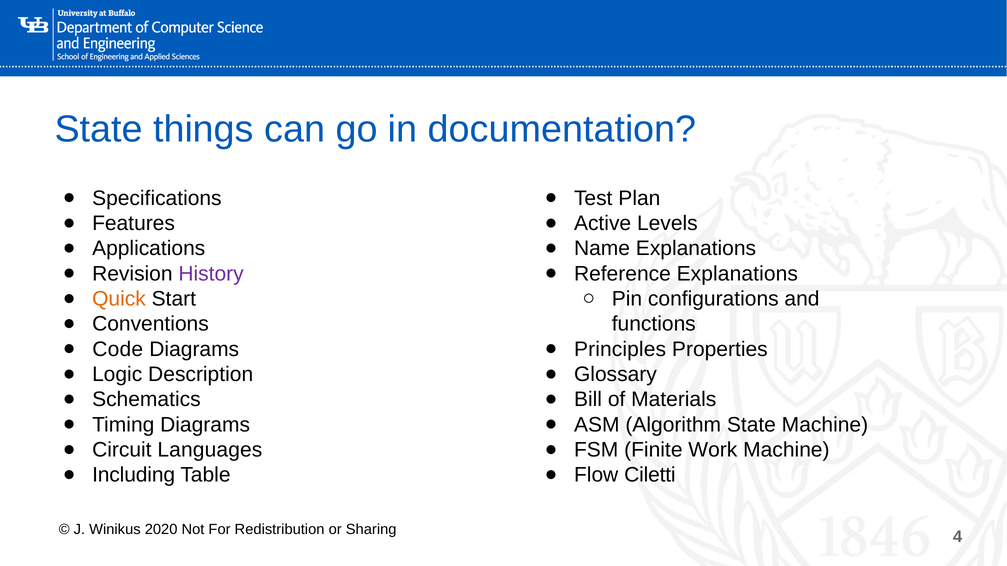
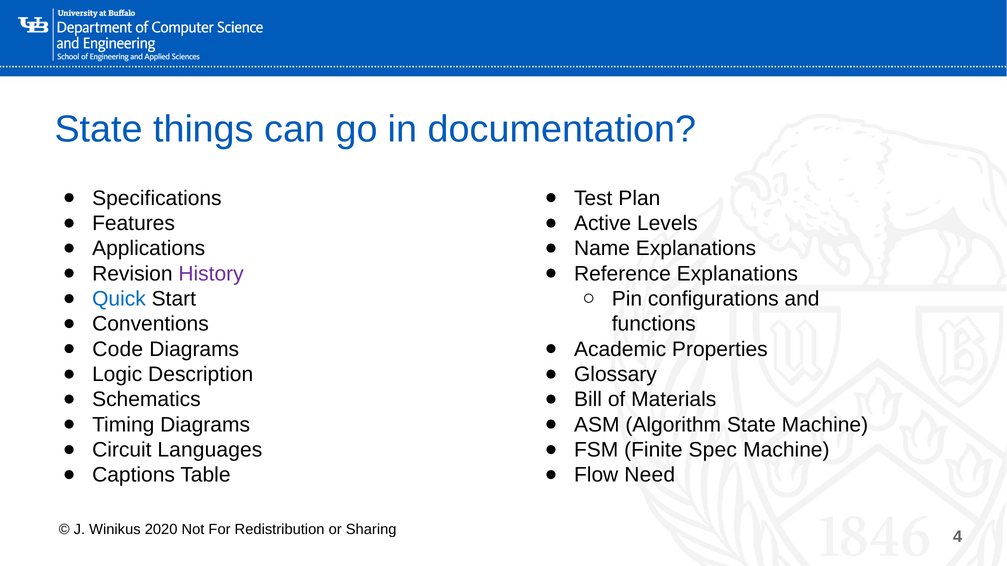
Quick colour: orange -> blue
Principles: Principles -> Academic
Work: Work -> Spec
Including: Including -> Captions
Ciletti: Ciletti -> Need
